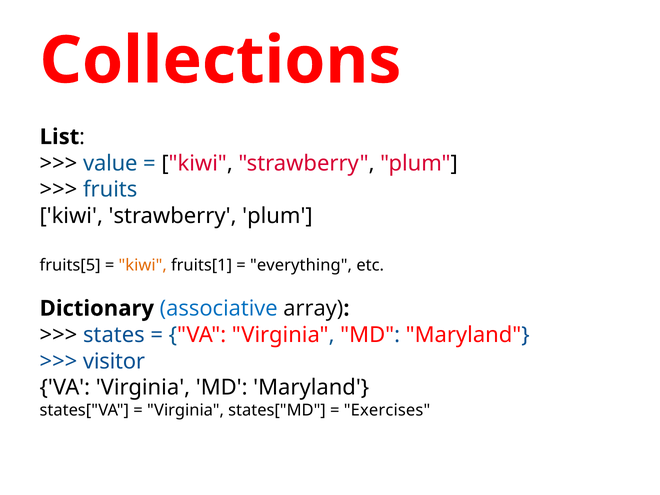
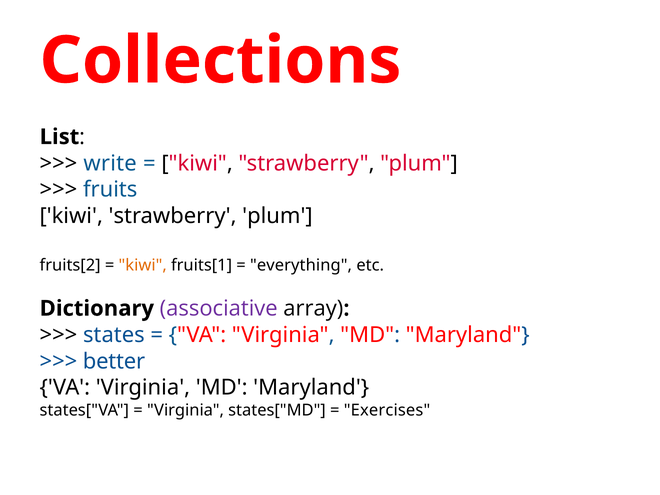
value: value -> write
fruits[5: fruits[5 -> fruits[2
associative colour: blue -> purple
visitor: visitor -> better
